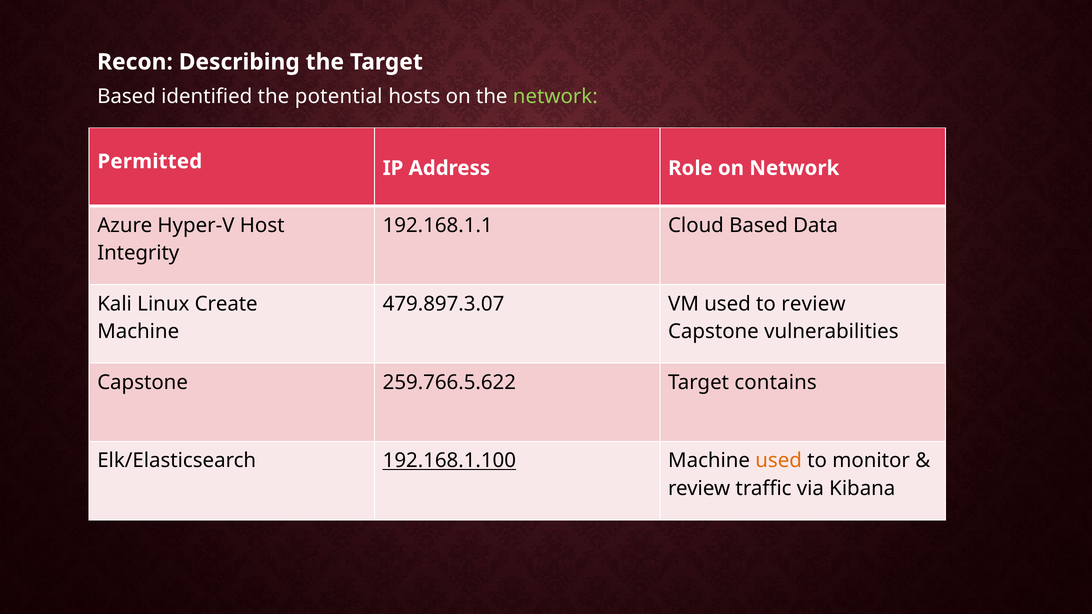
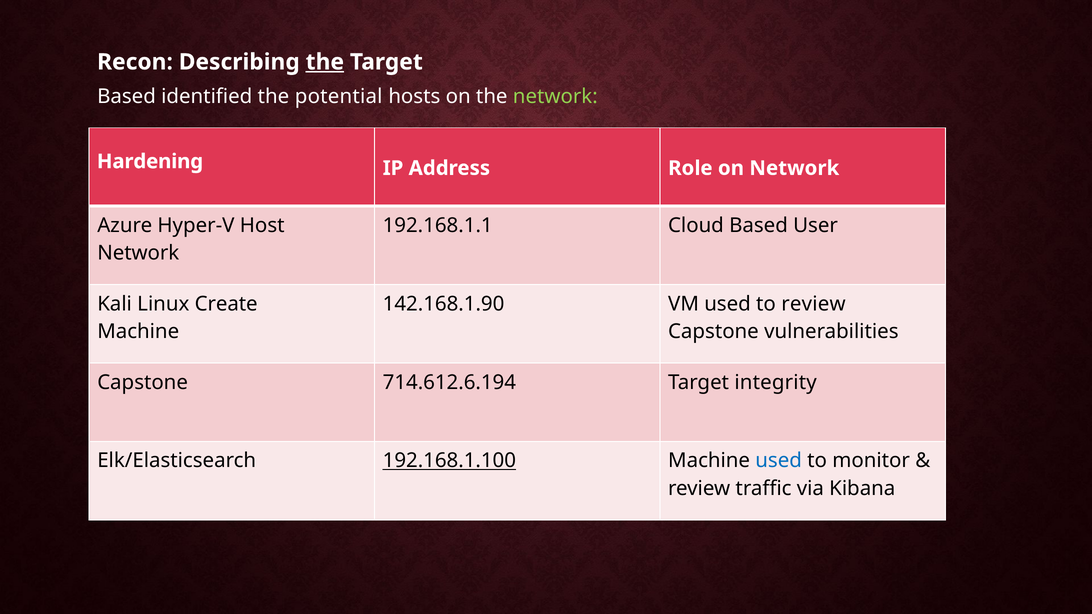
the at (325, 62) underline: none -> present
Permitted: Permitted -> Hardening
Data: Data -> User
Integrity at (138, 253): Integrity -> Network
479.897.3.07: 479.897.3.07 -> 142.168.1.90
259.766.5.622: 259.766.5.622 -> 714.612.6.194
contains: contains -> integrity
used at (779, 461) colour: orange -> blue
